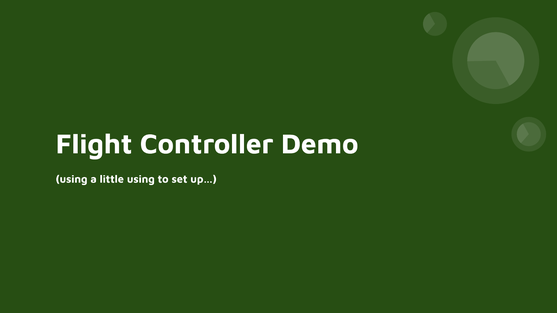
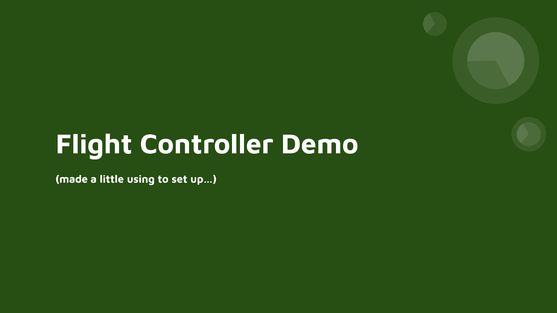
using at (72, 179): using -> made
